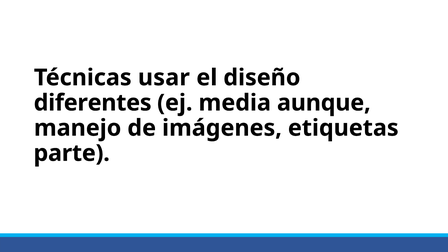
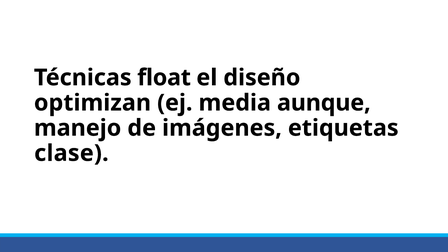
usar: usar -> float
diferentes: diferentes -> optimizan
parte: parte -> clase
